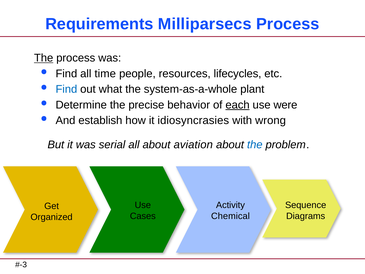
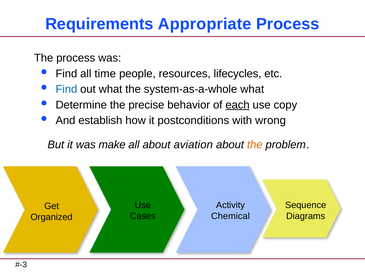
Milliparsecs: Milliparsecs -> Appropriate
The at (44, 58) underline: present -> none
system-as-a-whole plant: plant -> what
were: were -> copy
idiosyncrasies: idiosyncrasies -> postconditions
serial: serial -> make
the at (255, 144) colour: blue -> orange
